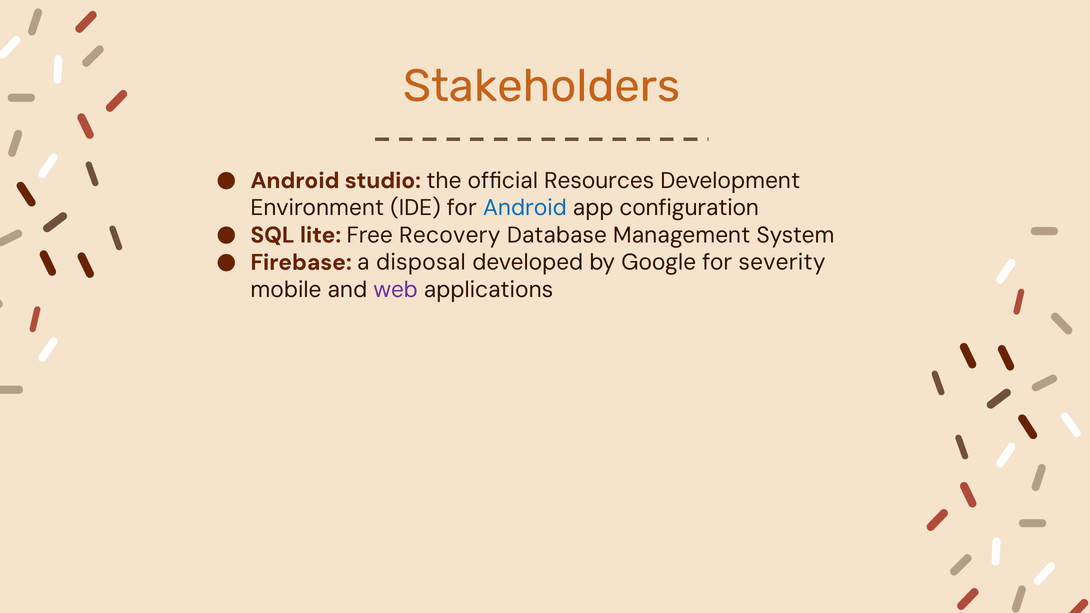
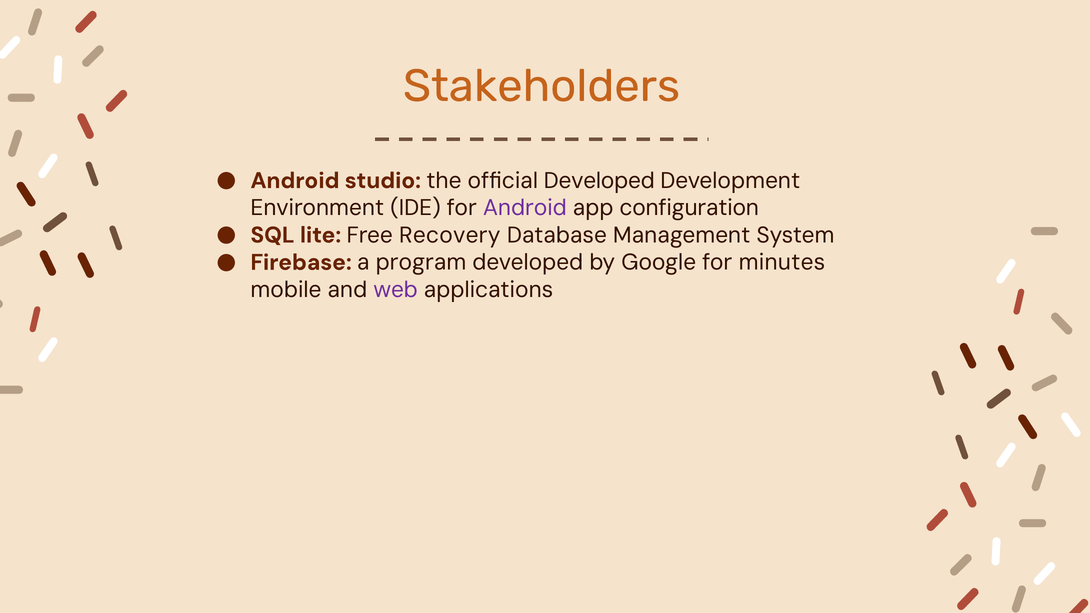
official Resources: Resources -> Developed
Android at (525, 208) colour: blue -> purple
disposal: disposal -> program
severity: severity -> minutes
